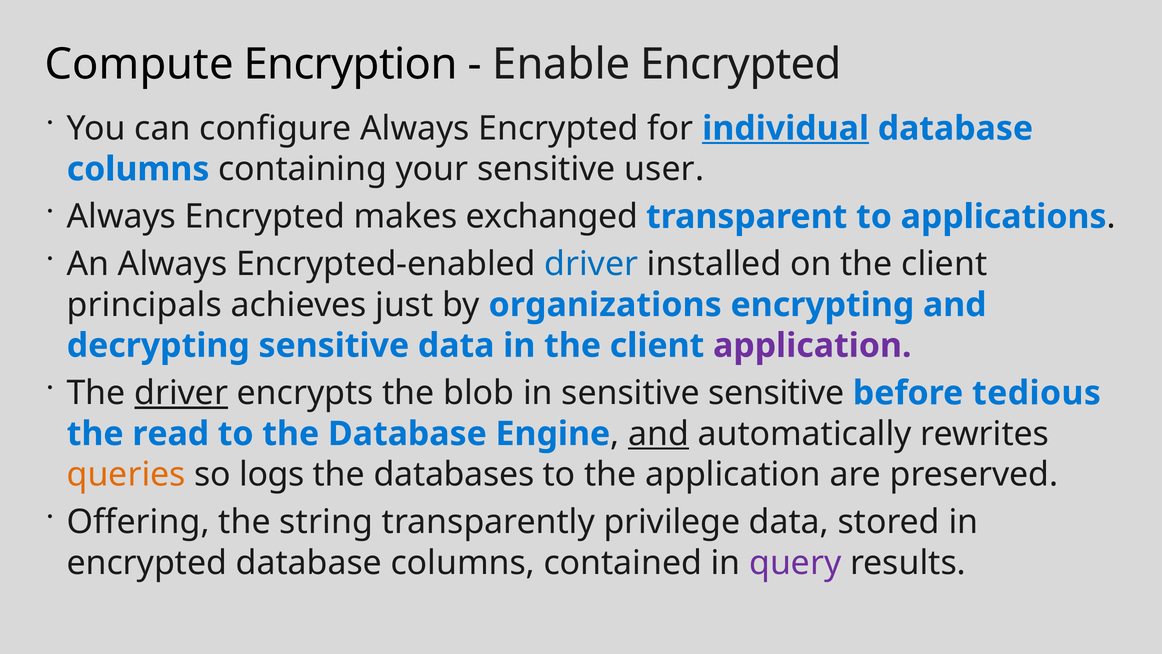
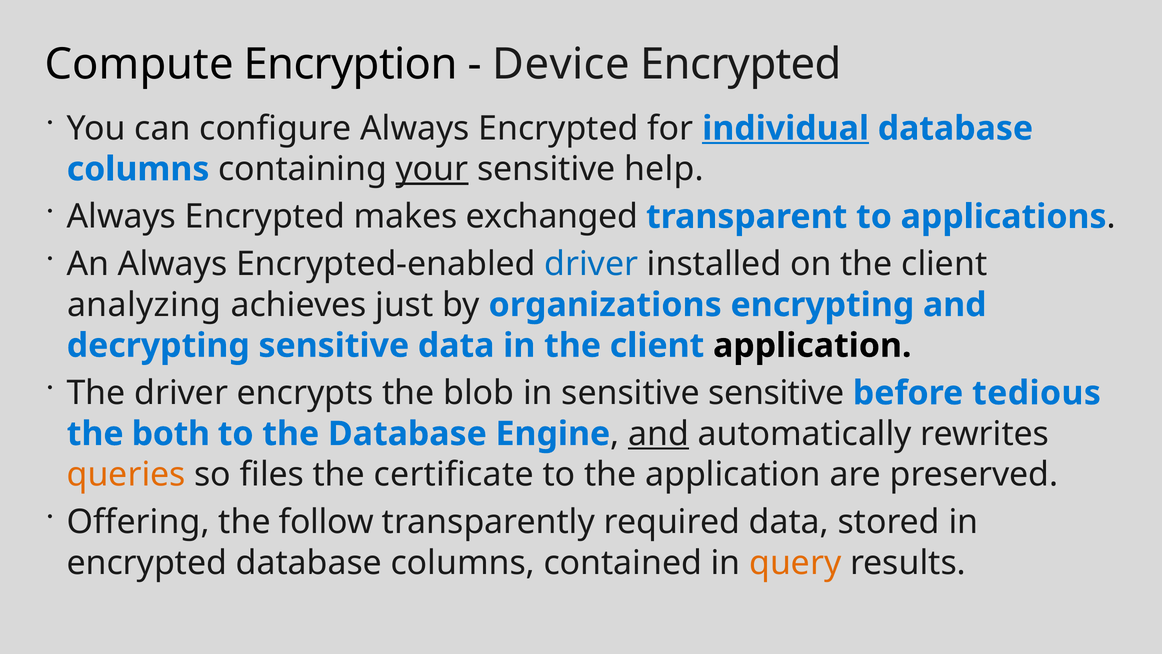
Enable: Enable -> Device
your underline: none -> present
user: user -> help
principals: principals -> analyzing
application at (812, 345) colour: purple -> black
driver at (181, 393) underline: present -> none
read: read -> both
logs: logs -> files
databases: databases -> certificate
string: string -> follow
privilege: privilege -> required
query colour: purple -> orange
